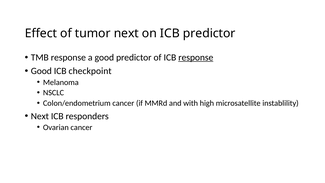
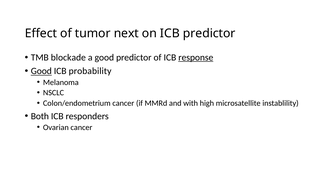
TMB response: response -> blockade
Good at (41, 71) underline: none -> present
checkpoint: checkpoint -> probability
Next at (40, 116): Next -> Both
